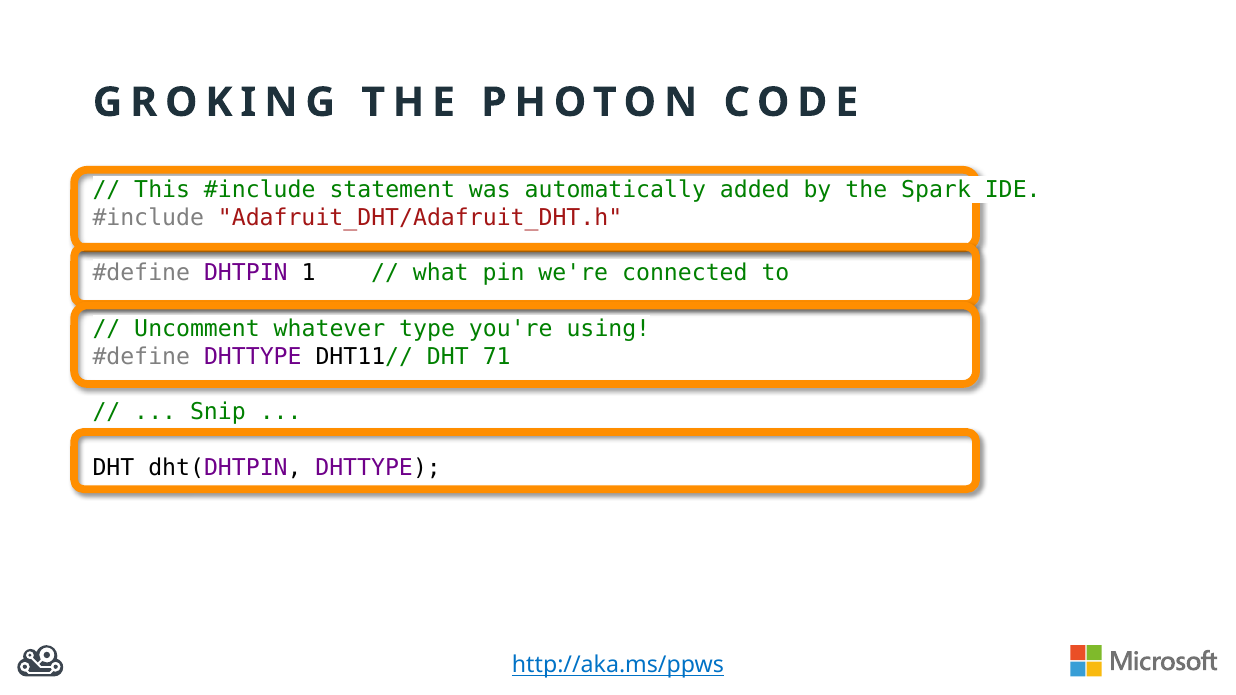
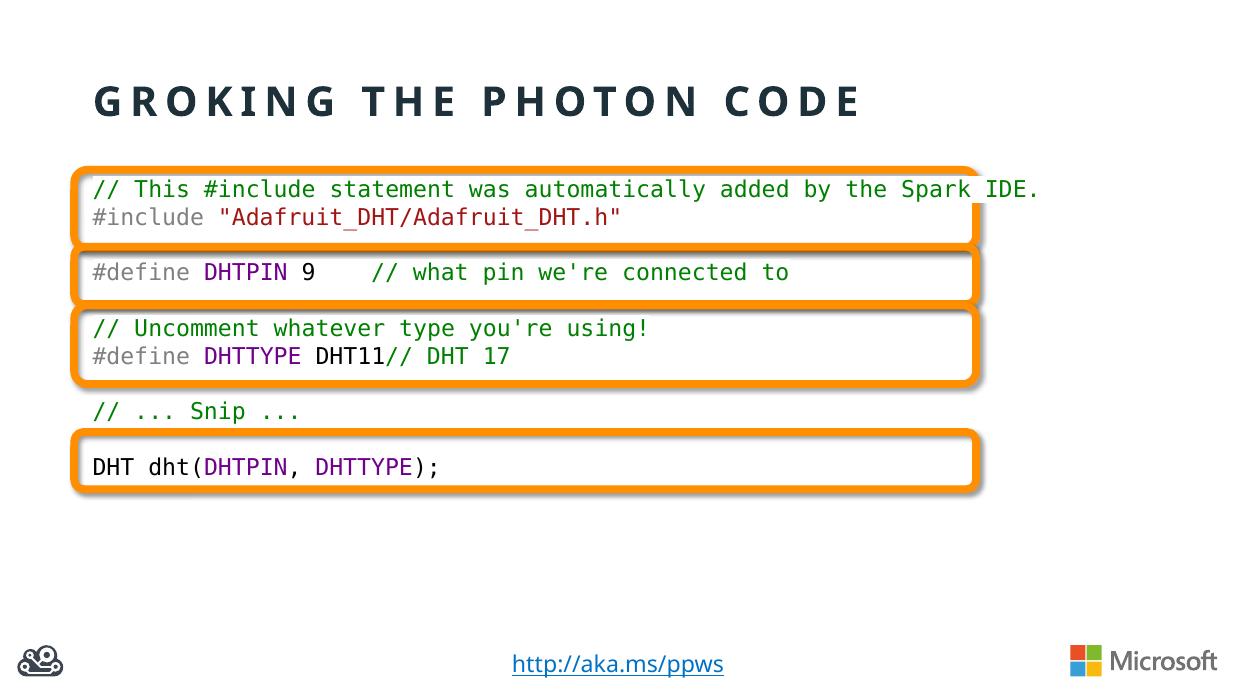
1: 1 -> 9
71: 71 -> 17
